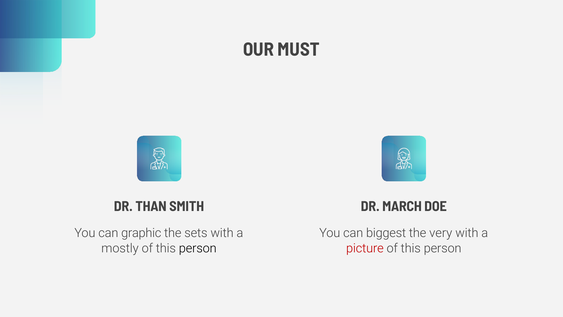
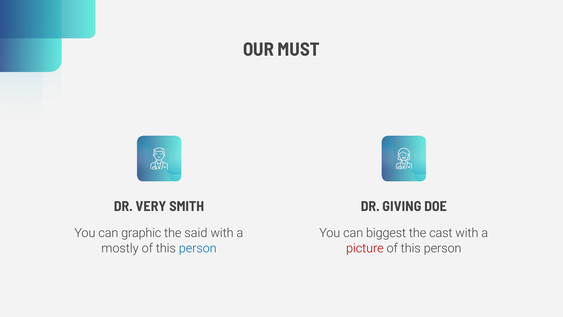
THAN: THAN -> VERY
MARCH: MARCH -> GIVING
sets: sets -> said
very: very -> cast
person at (198, 248) colour: black -> blue
